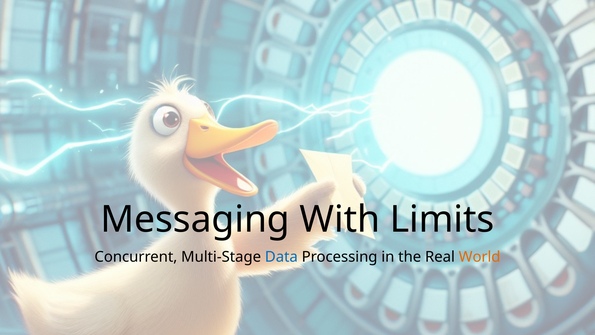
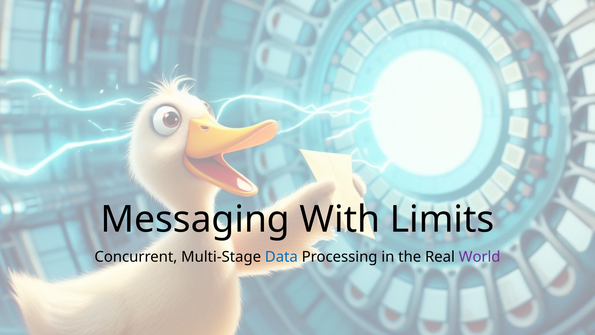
World colour: orange -> purple
